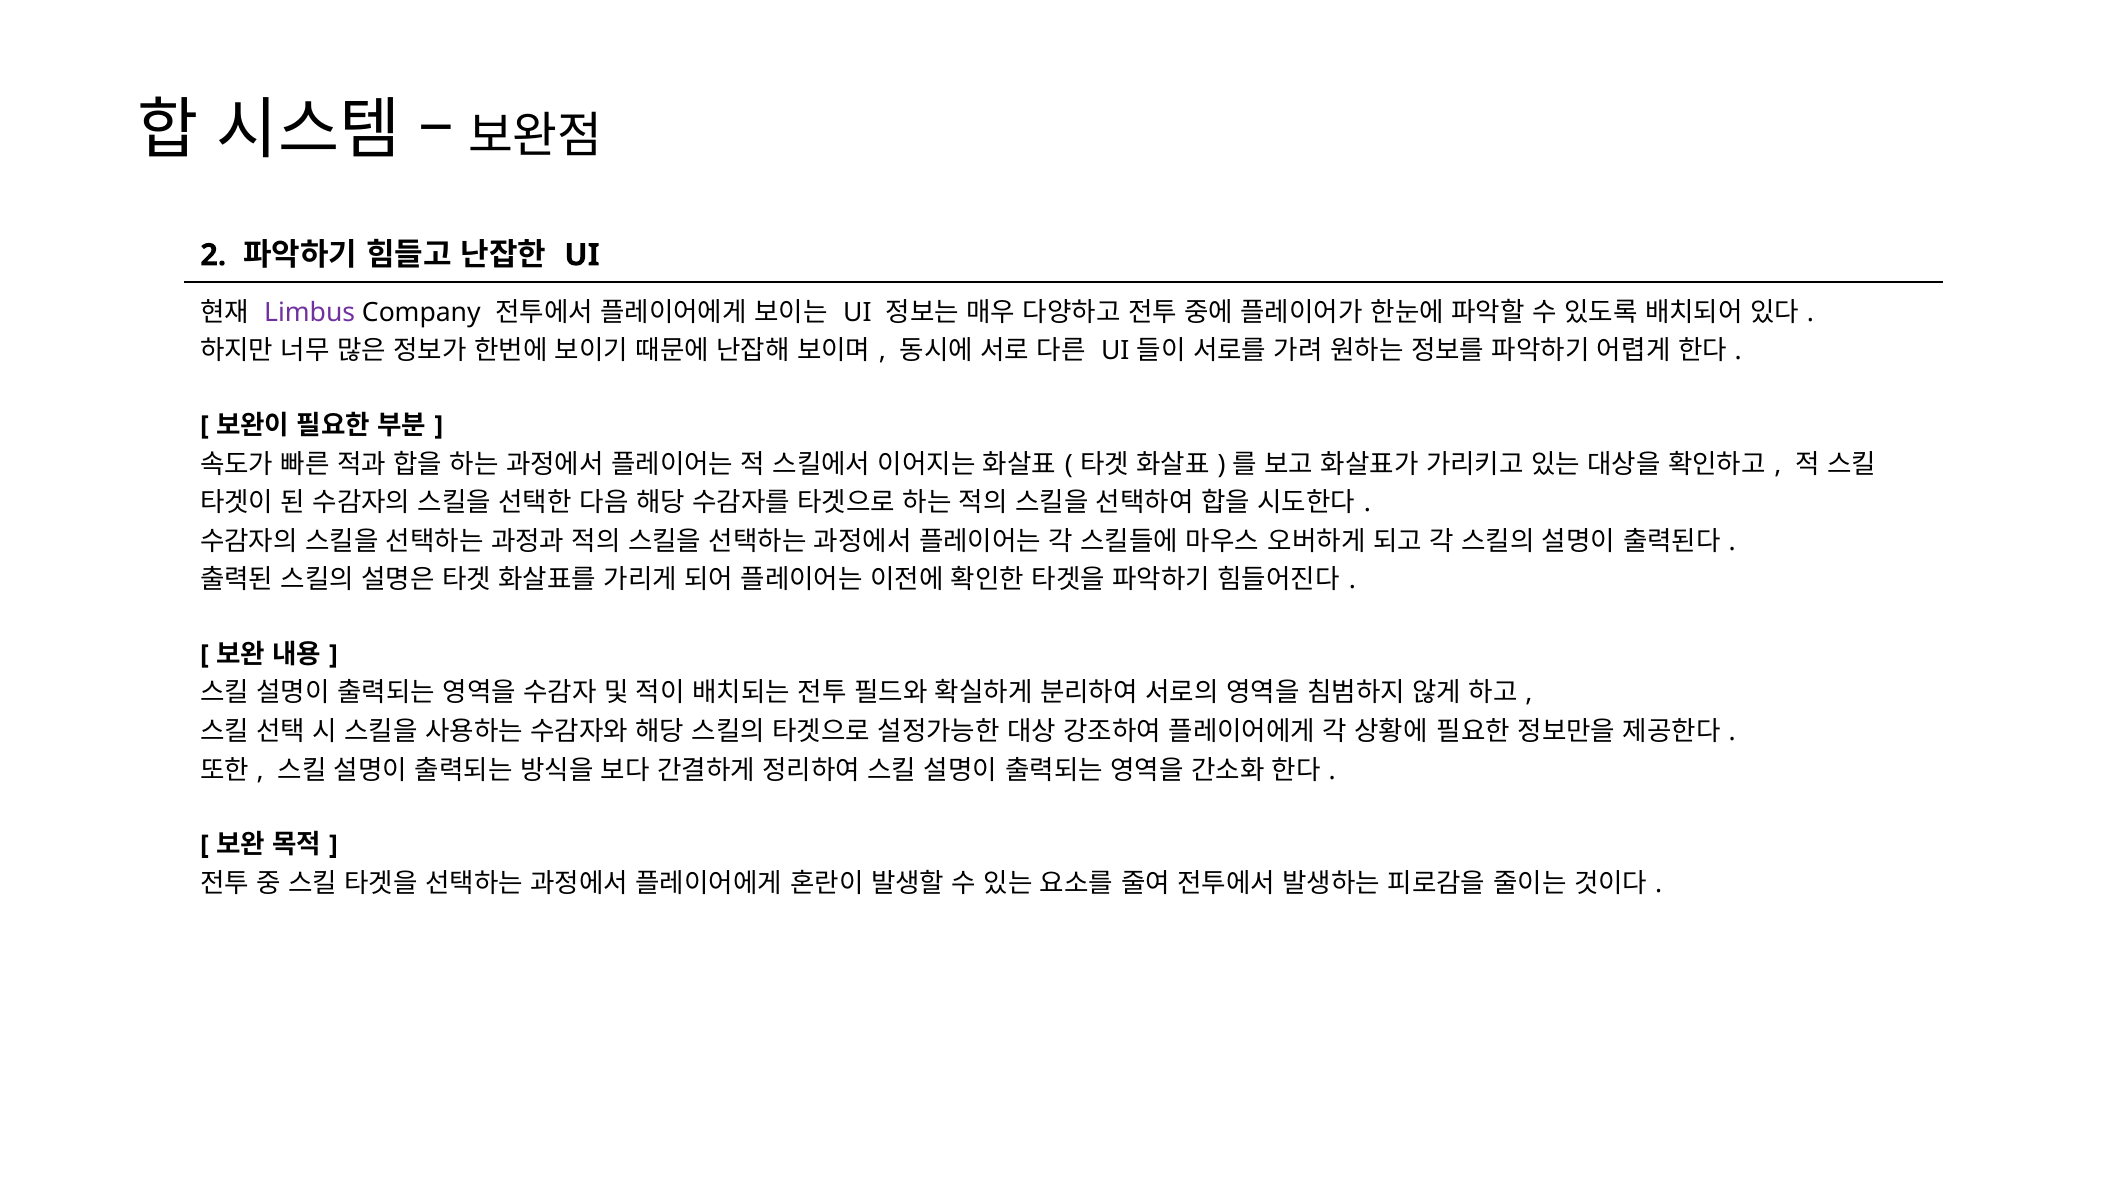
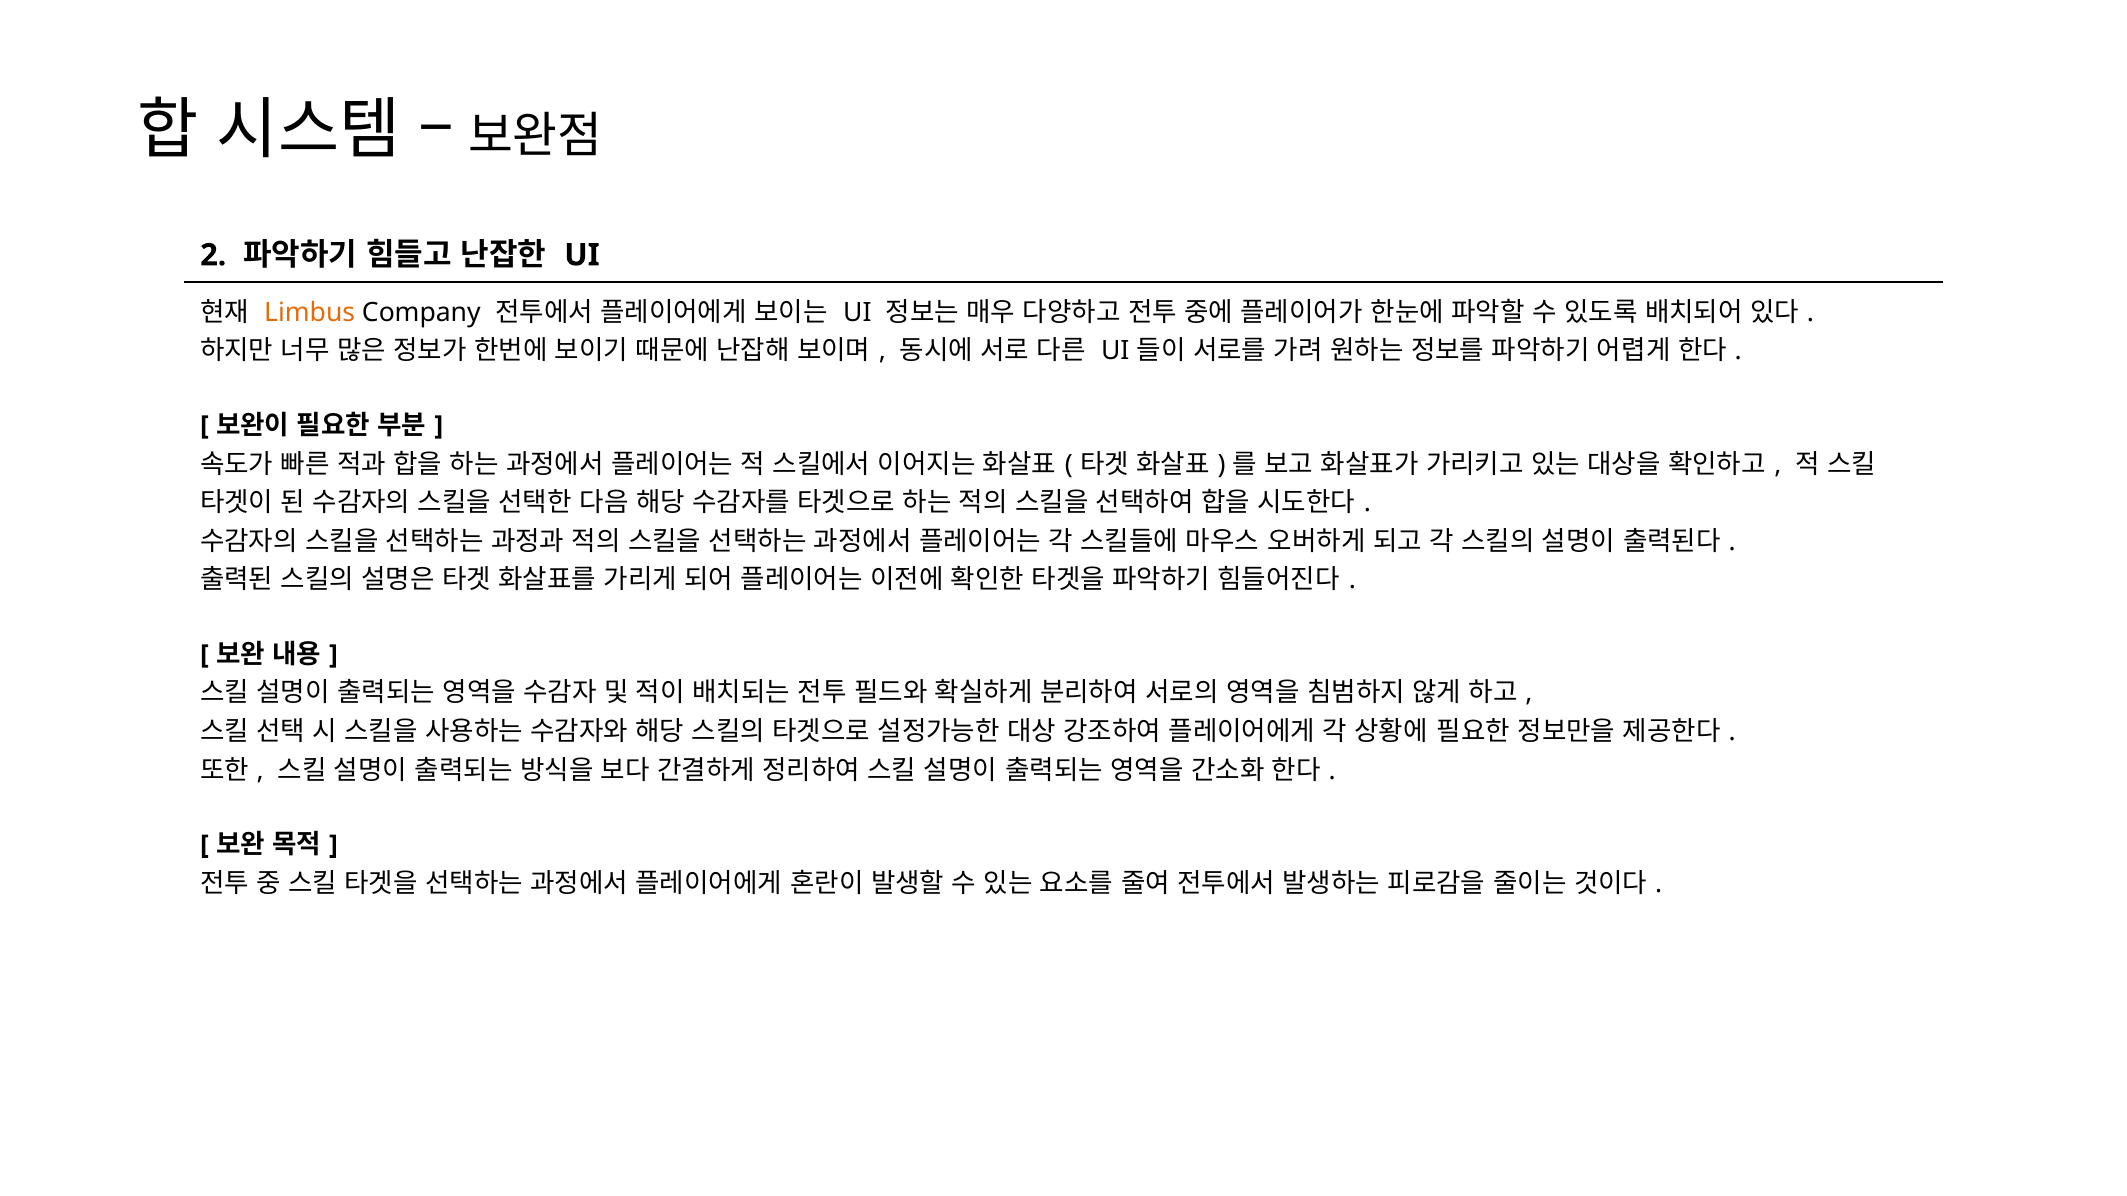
Limbus colour: purple -> orange
